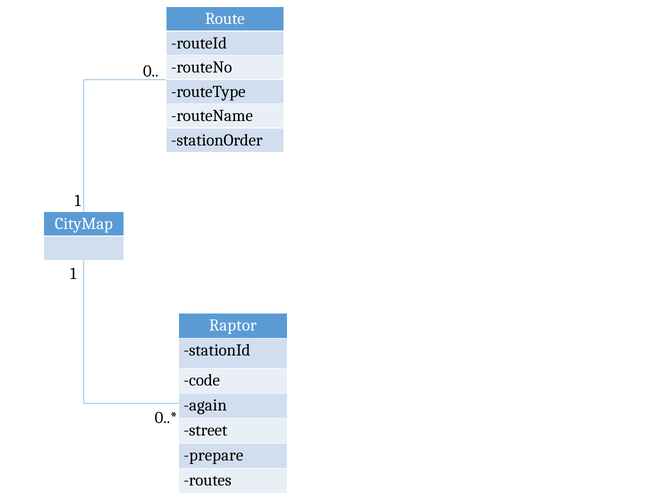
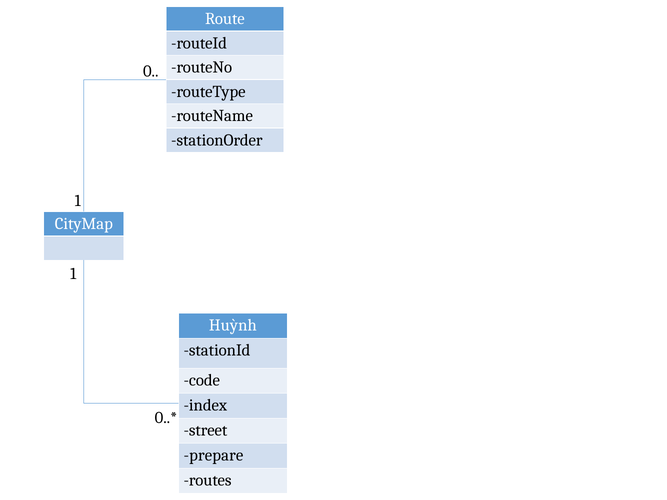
Raptor: Raptor -> Huỳnh
again: again -> index
